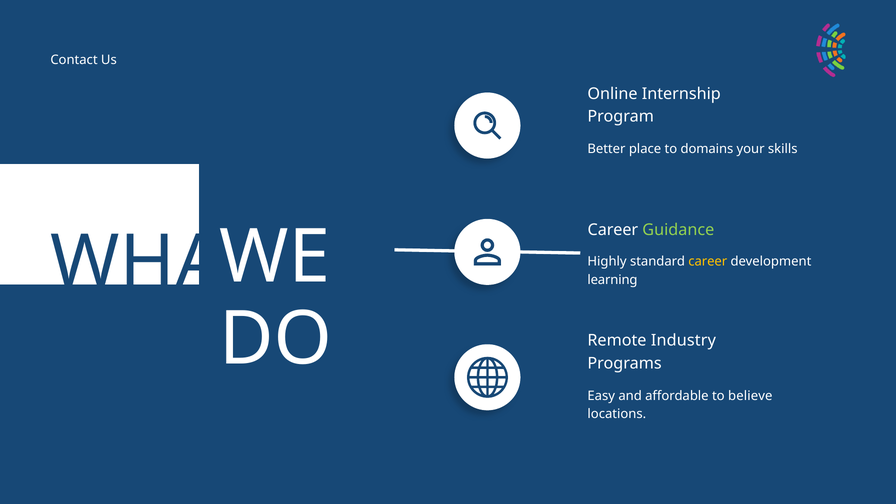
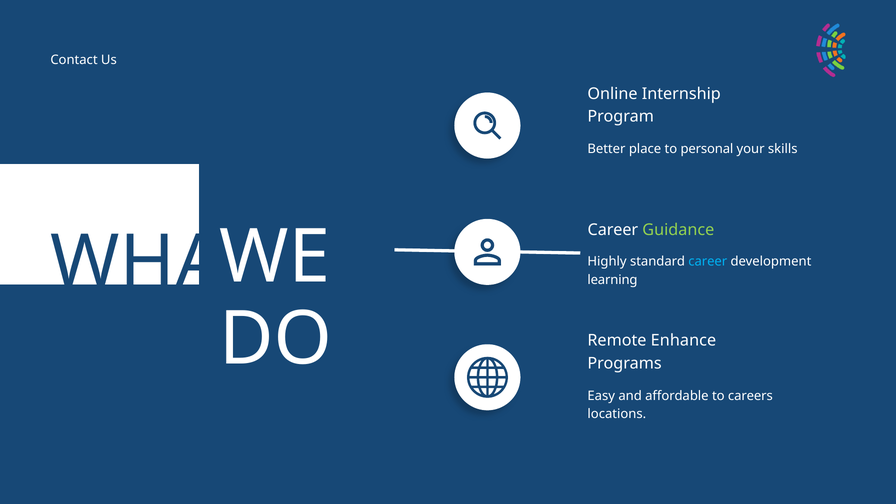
domains: domains -> personal
career at (708, 261) colour: yellow -> light blue
Industry: Industry -> Enhance
believe: believe -> careers
